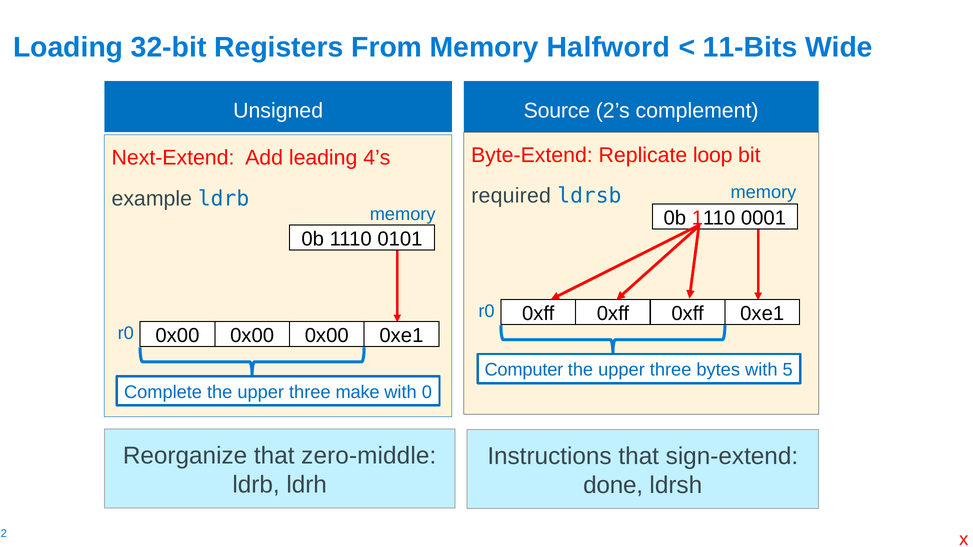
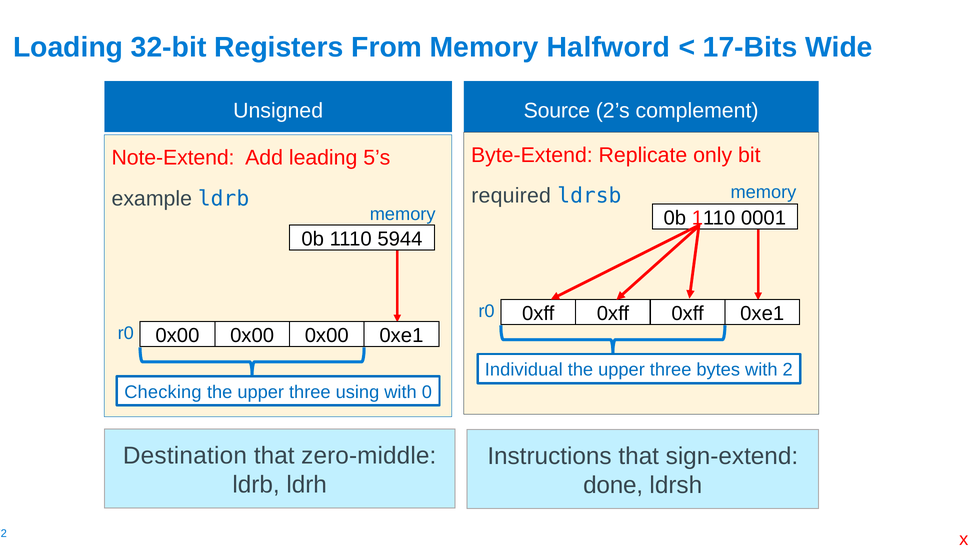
11-Bits: 11-Bits -> 17-Bits
loop: loop -> only
Next-Extend: Next-Extend -> Note-Extend
4’s: 4’s -> 5’s
0101: 0101 -> 5944
Computer: Computer -> Individual
5: 5 -> 2
Complete: Complete -> Checking
make: make -> using
Reorganize: Reorganize -> Destination
